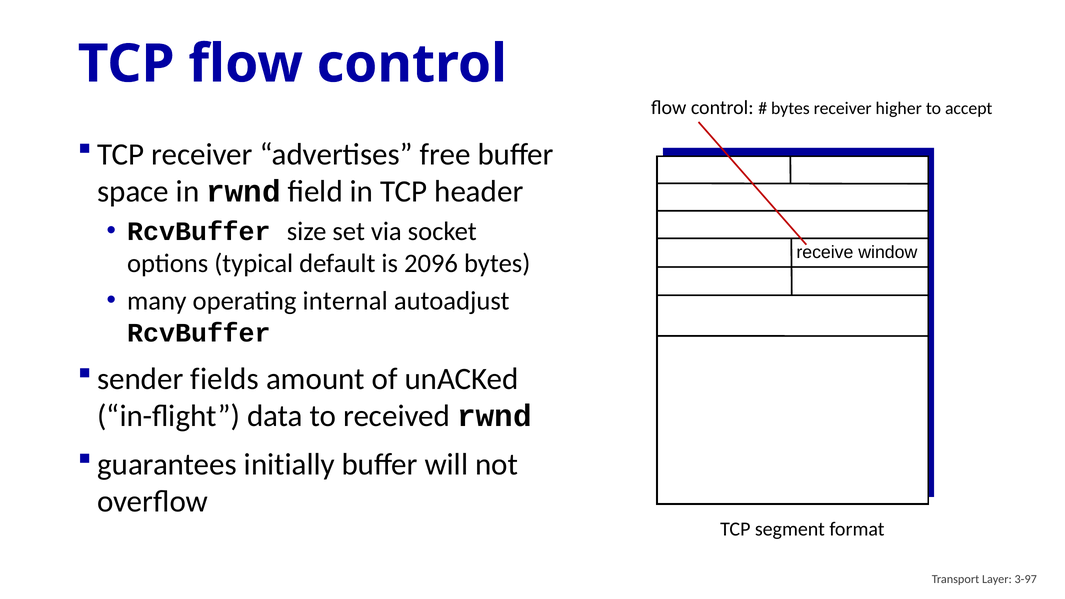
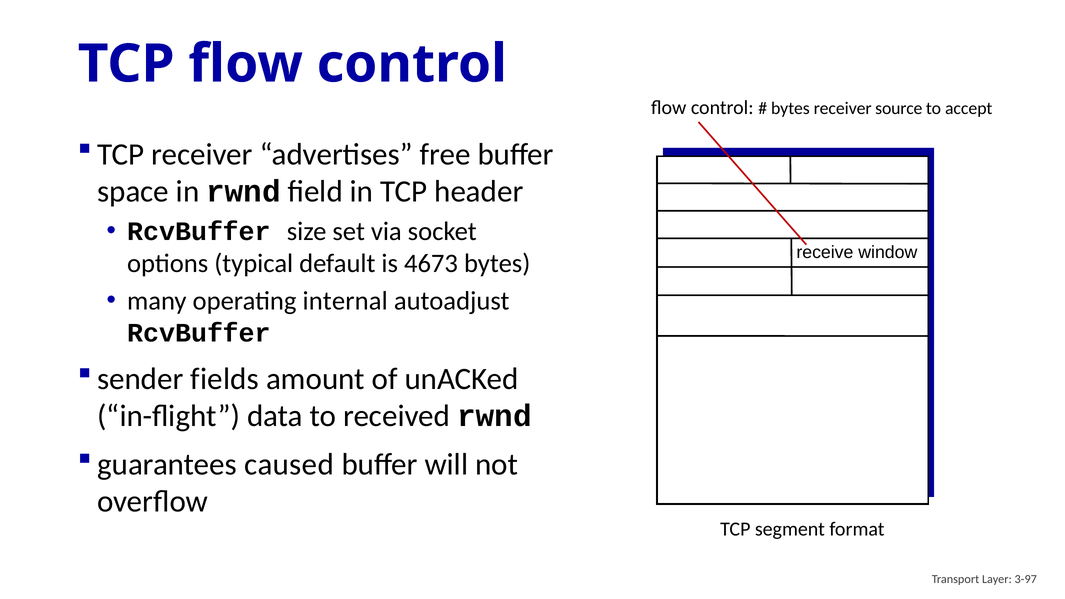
higher: higher -> source
2096: 2096 -> 4673
initially: initially -> caused
